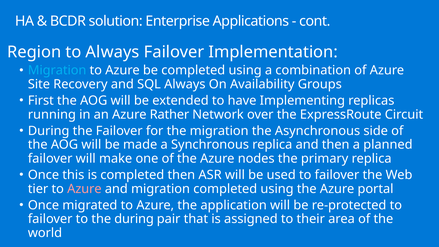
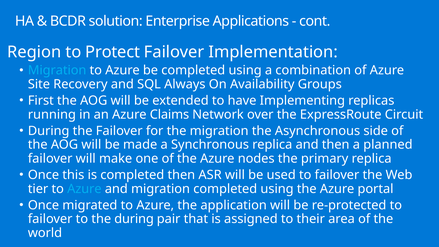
to Always: Always -> Protect
Rather: Rather -> Claims
Azure at (84, 189) colour: pink -> light blue
